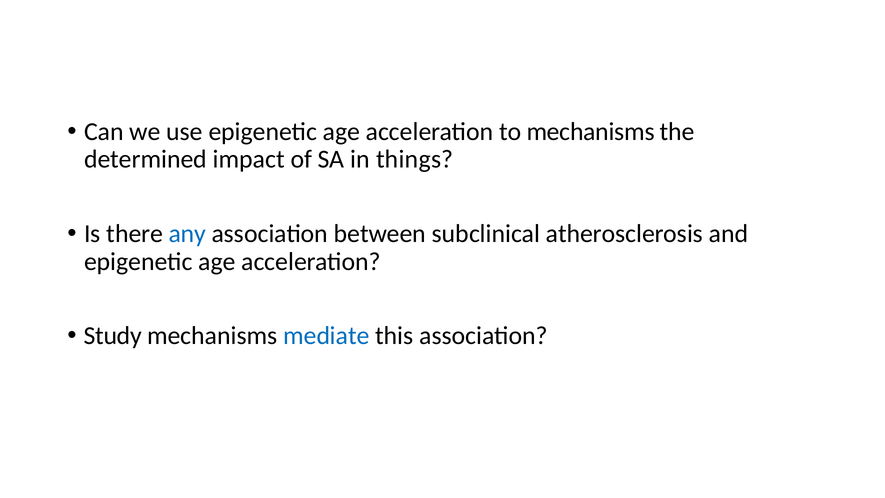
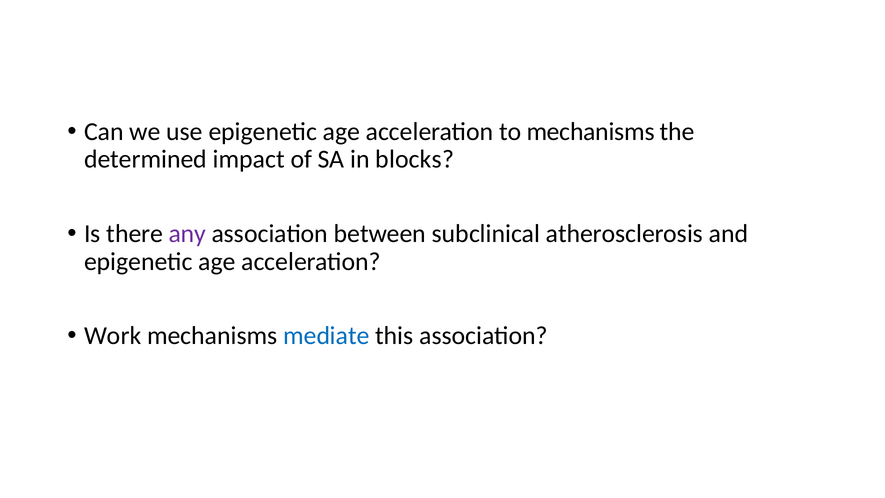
things: things -> blocks
any colour: blue -> purple
Study: Study -> Work
